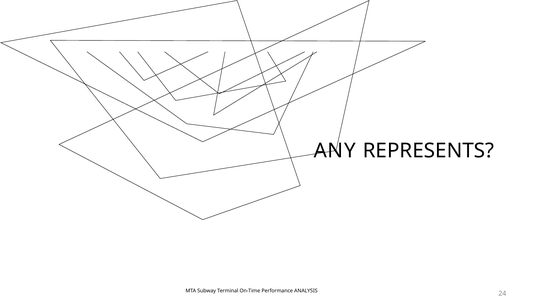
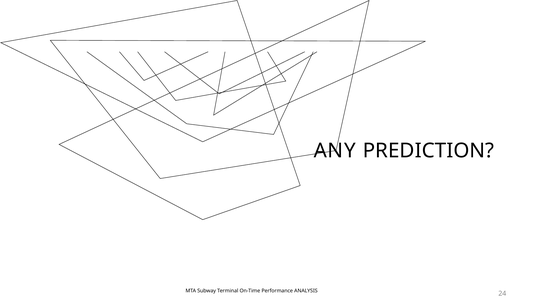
REPRESENTS: REPRESENTS -> PREDICTION
